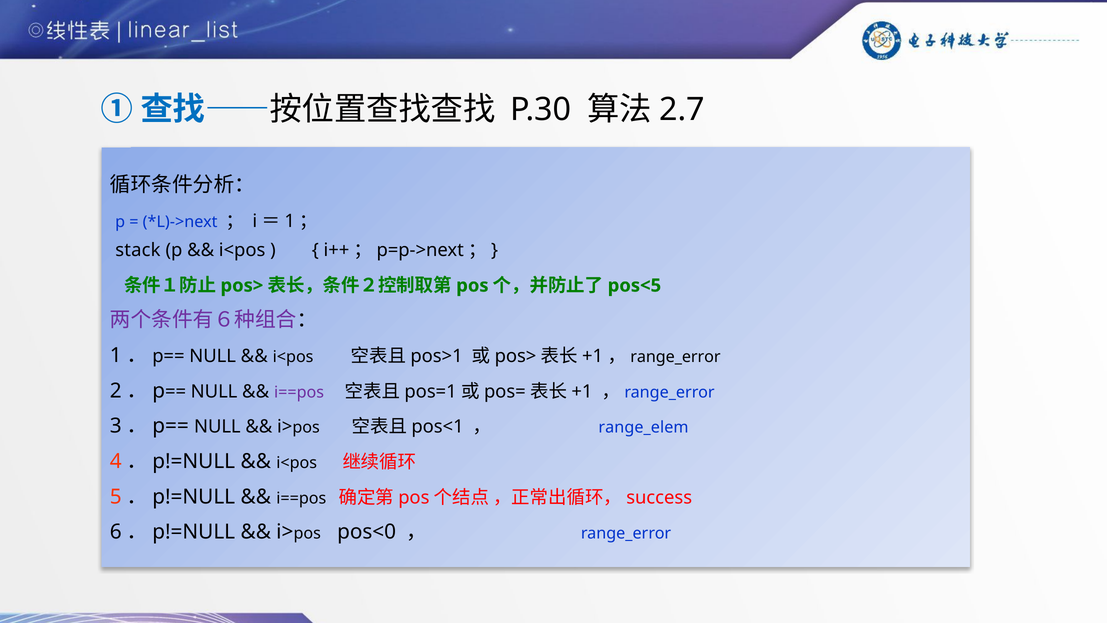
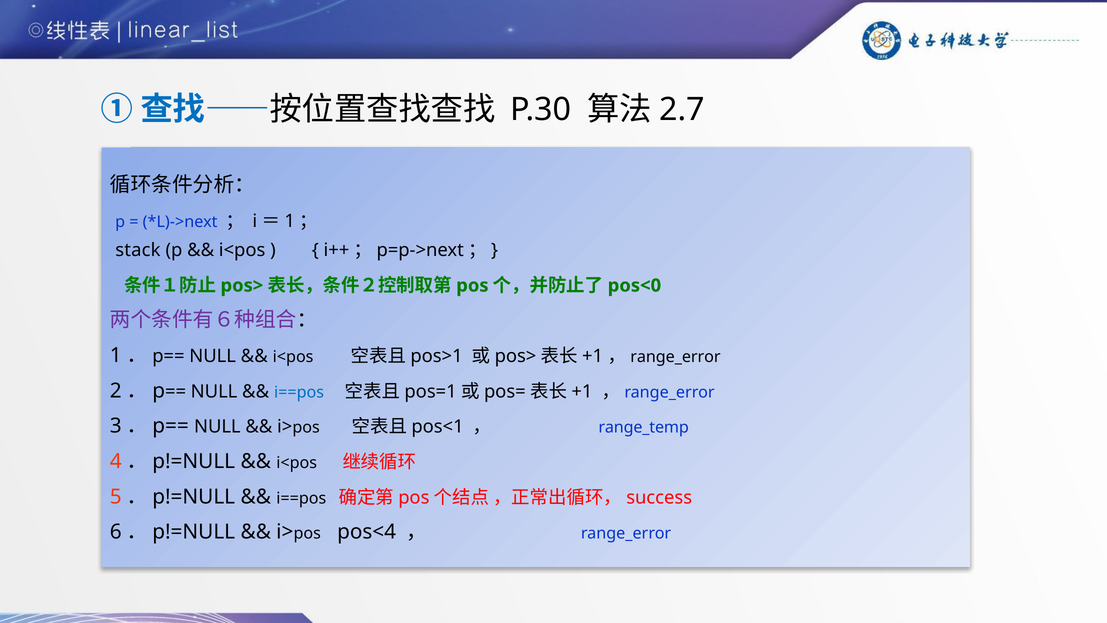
pos<5: pos<5 -> pos<0
i==pos at (299, 392) colour: purple -> blue
range_elem: range_elem -> range_temp
pos<0: pos<0 -> pos<4
